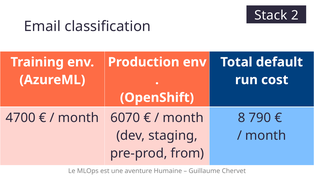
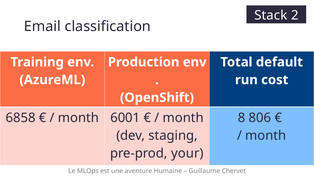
4700: 4700 -> 6858
6070: 6070 -> 6001
790: 790 -> 806
from: from -> your
